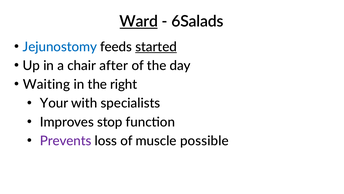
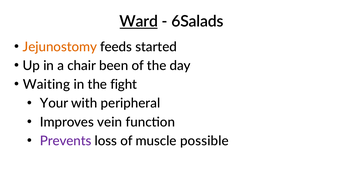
Jejunostomy colour: blue -> orange
started underline: present -> none
after: after -> been
right: right -> fight
specialists: specialists -> peripheral
stop: stop -> vein
